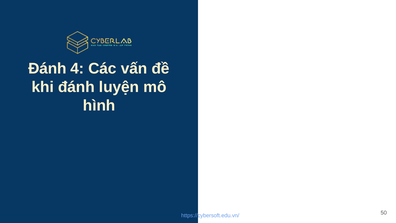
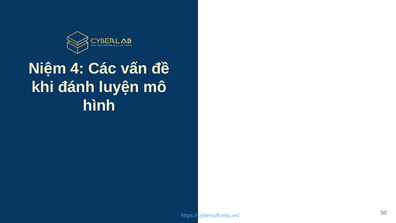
Đánh at (48, 68): Đánh -> Niệm
